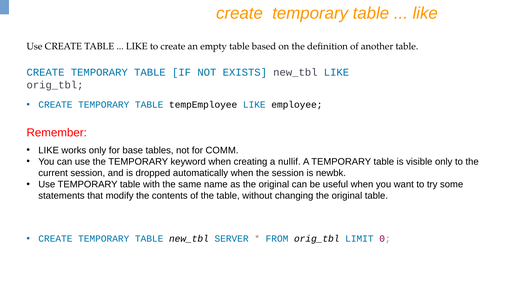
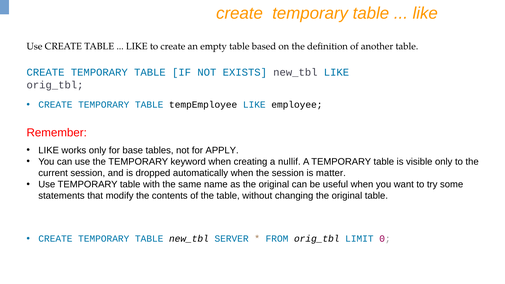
COMM: COMM -> APPLY
newbk: newbk -> matter
